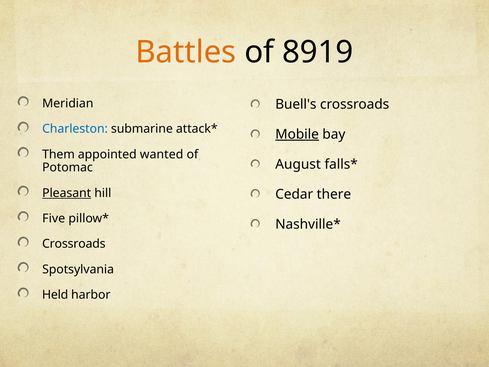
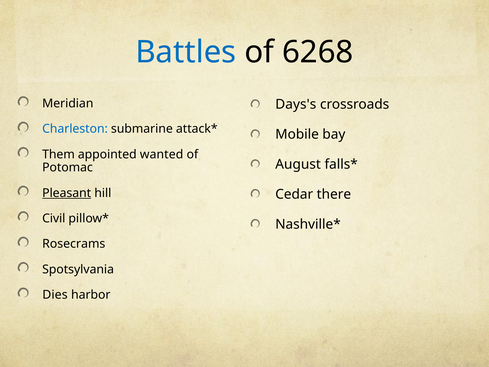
Battles colour: orange -> blue
8919: 8919 -> 6268
Buell's: Buell's -> Days's
Mobile underline: present -> none
Five: Five -> Civil
Crossroads at (74, 244): Crossroads -> Rosecrams
Held: Held -> Dies
